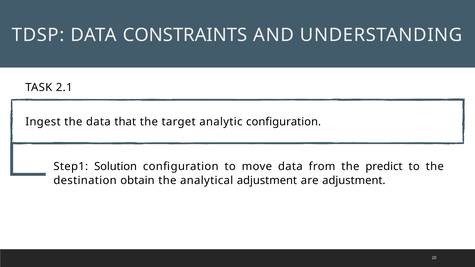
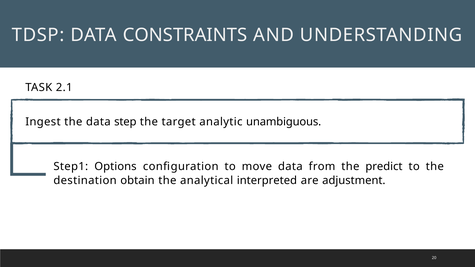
that: that -> step
analytic configuration: configuration -> unambiguous
Solution: Solution -> Options
analytical adjustment: adjustment -> interpreted
